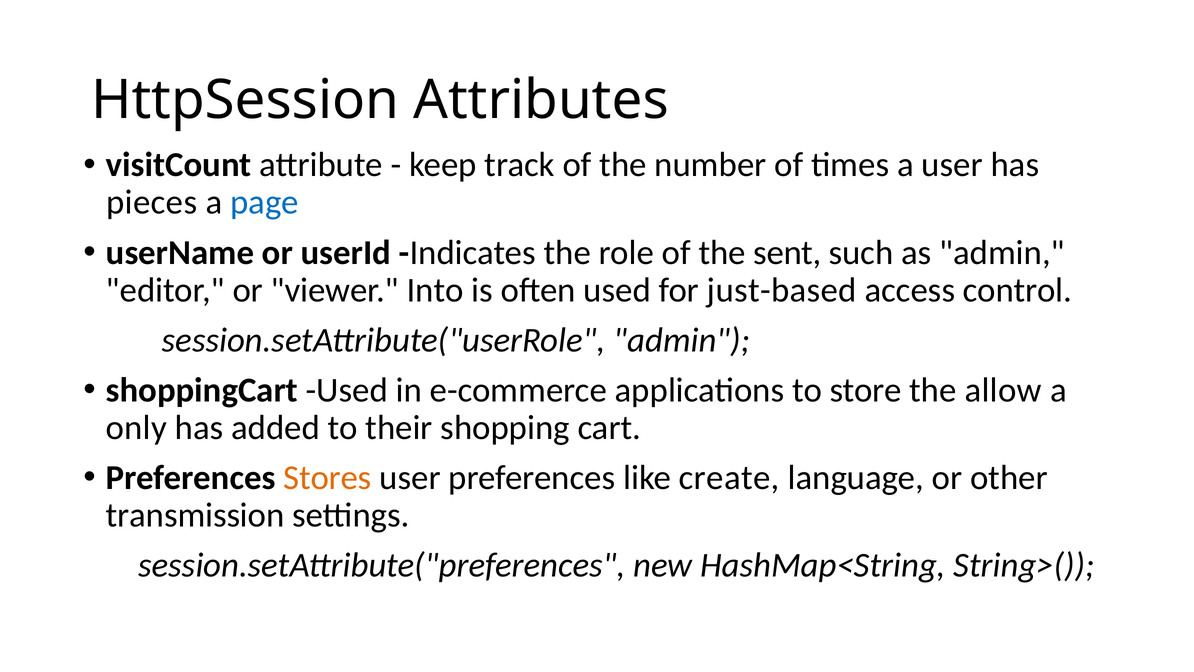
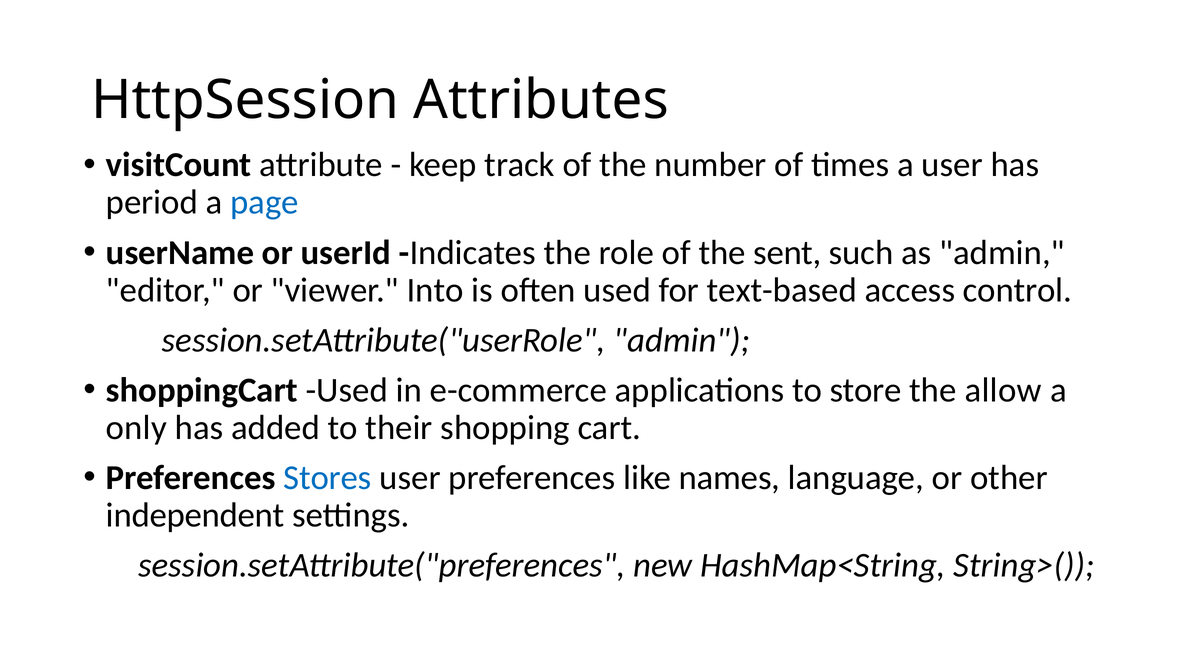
pieces: pieces -> period
just-based: just-based -> text-based
Stores colour: orange -> blue
create: create -> names
transmission: transmission -> independent
